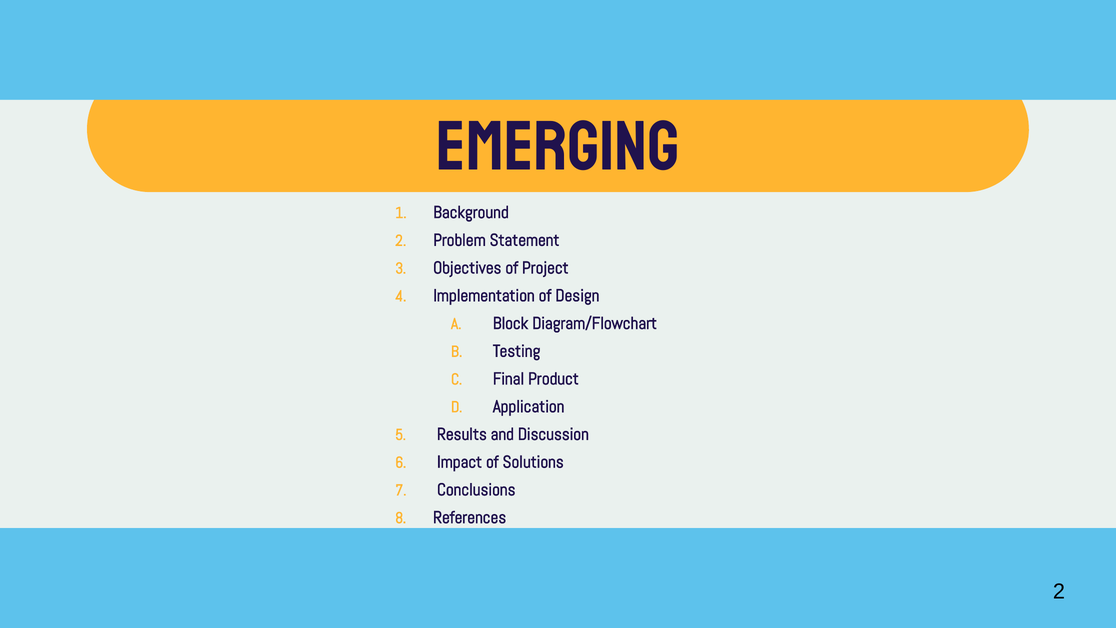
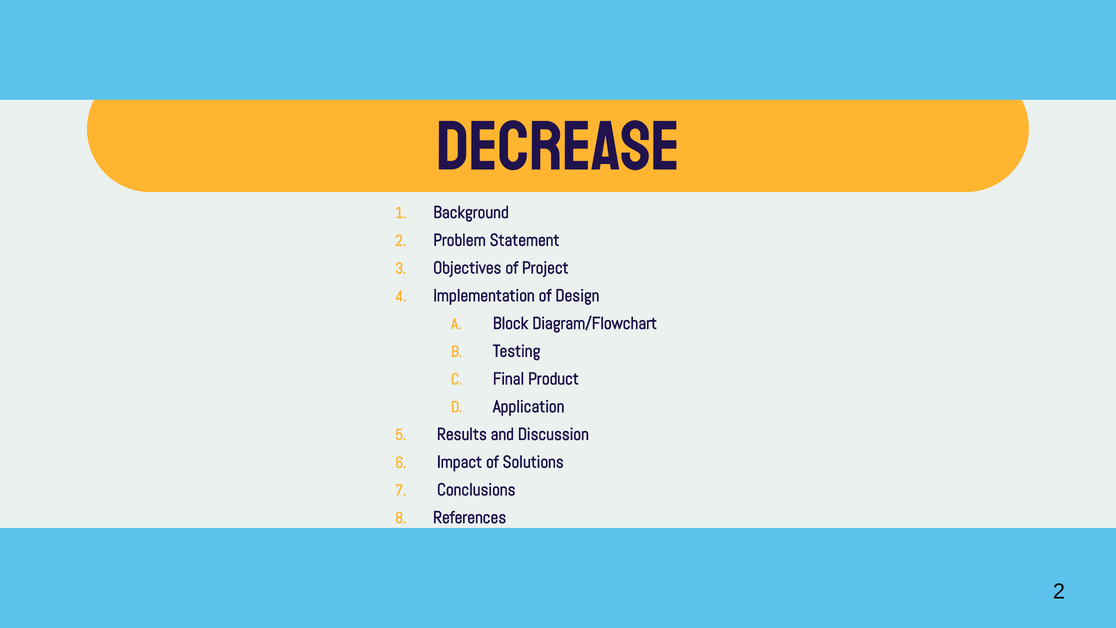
Emerging: Emerging -> Decrease
